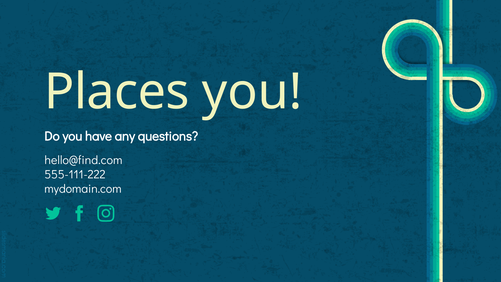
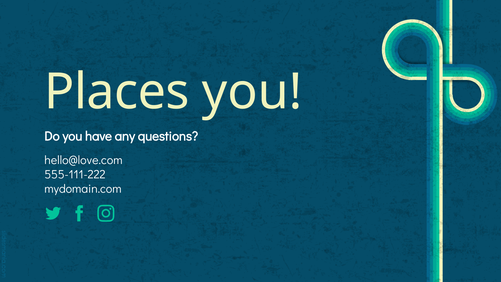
hello@find.com: hello@find.com -> hello@love.com
